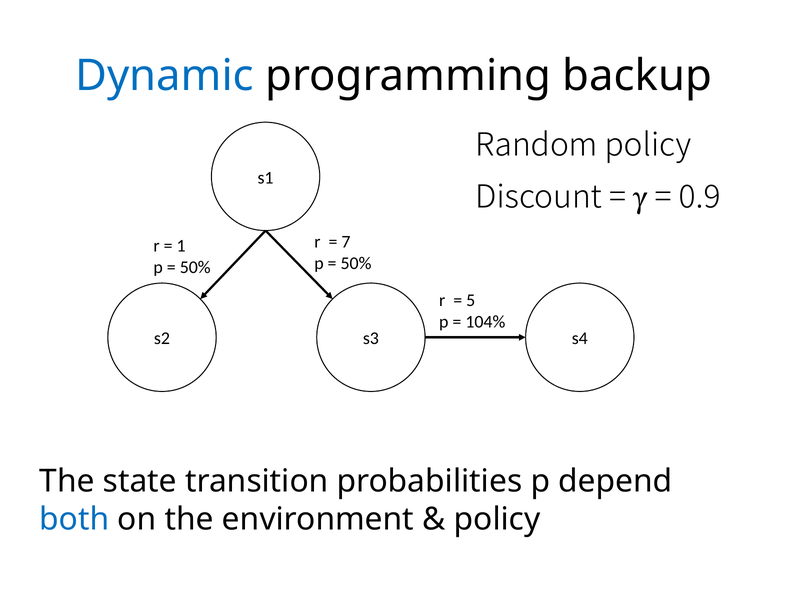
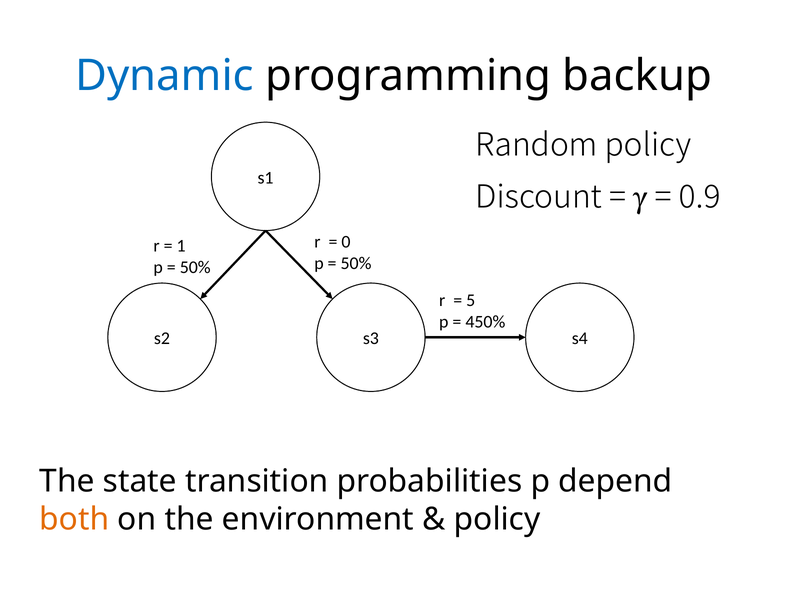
7: 7 -> 0
104%: 104% -> 450%
both colour: blue -> orange
